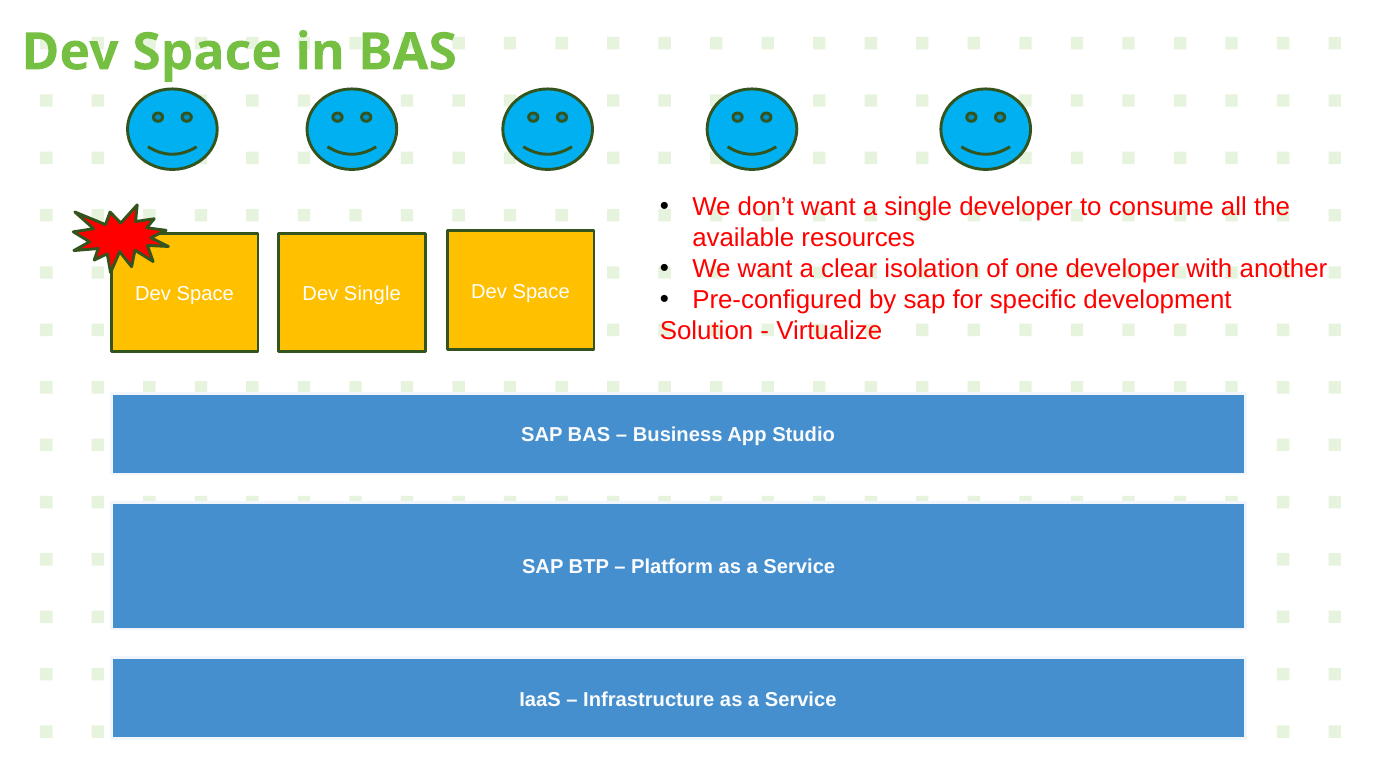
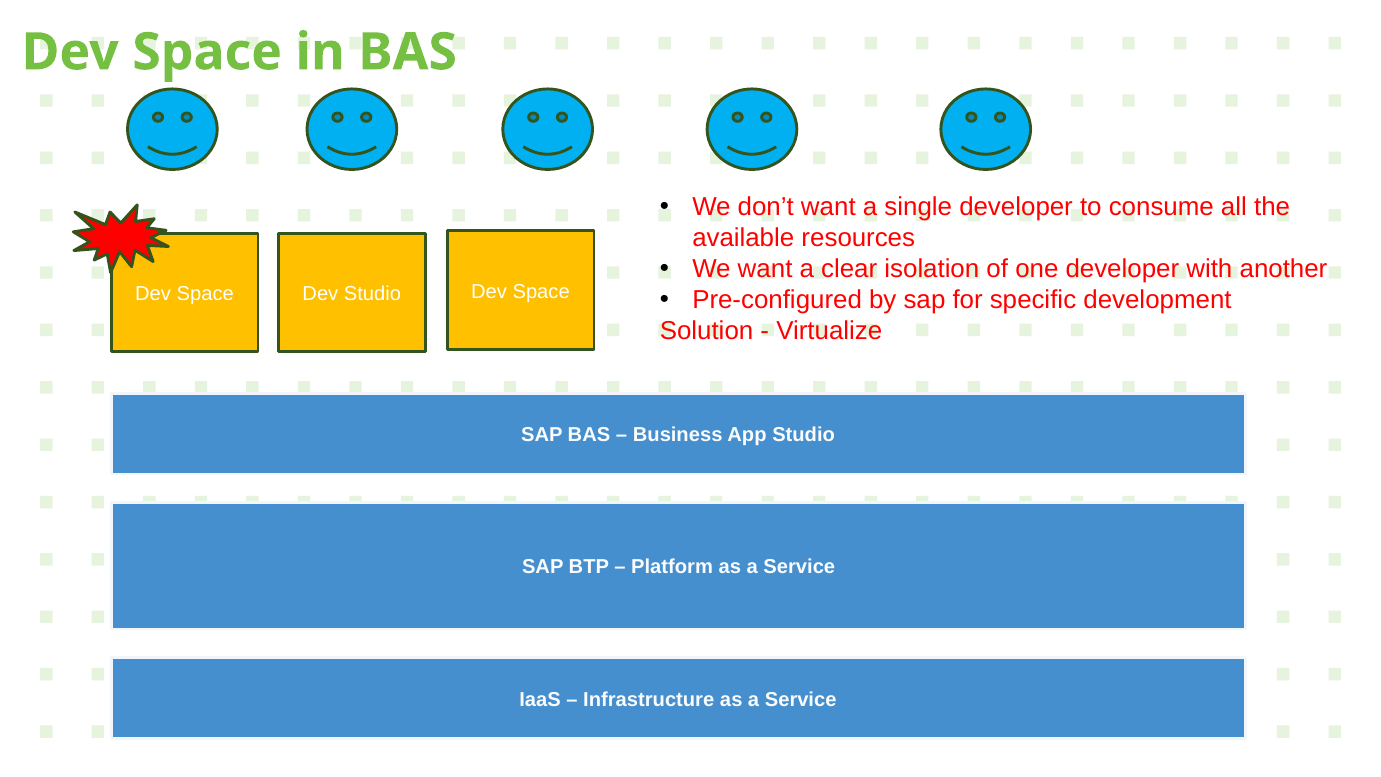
Dev Single: Single -> Studio
